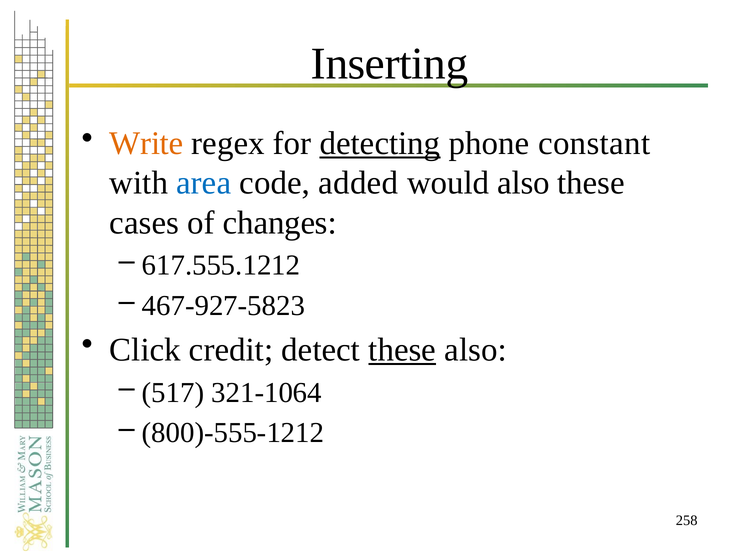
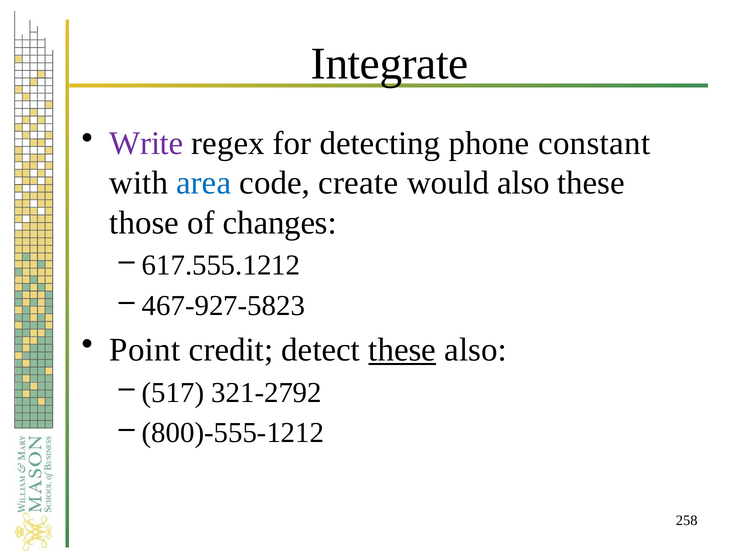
Inserting: Inserting -> Integrate
Write colour: orange -> purple
detecting underline: present -> none
added: added -> create
cases: cases -> those
Click: Click -> Point
321-1064: 321-1064 -> 321-2792
